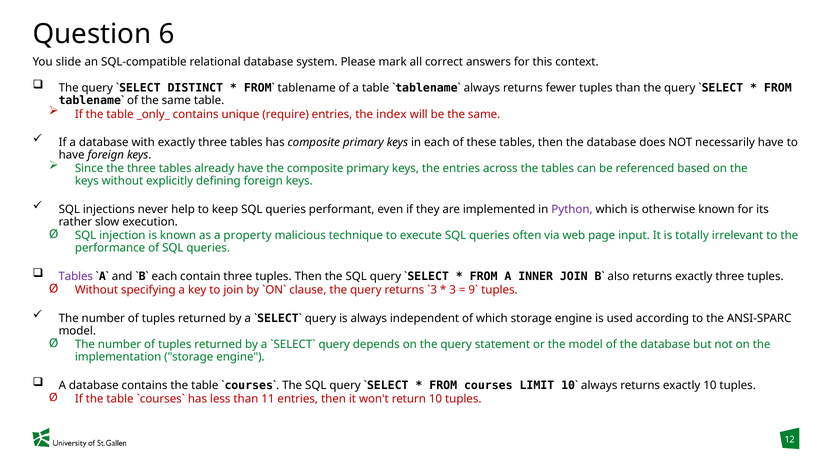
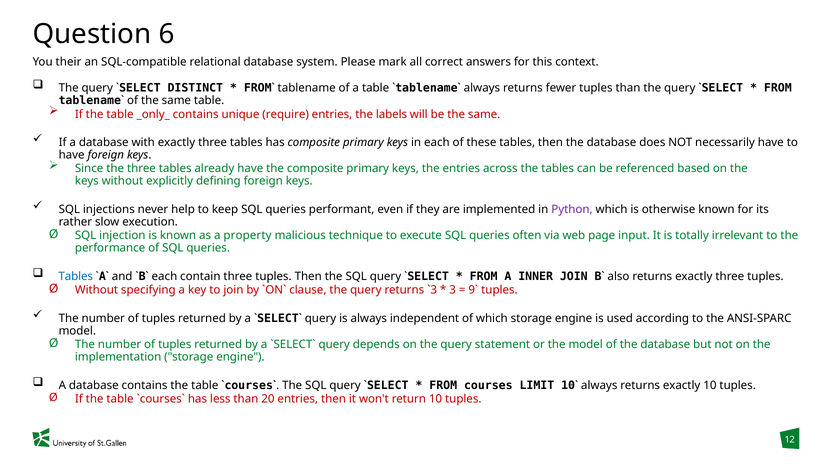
slide: slide -> their
index: index -> labels
Tables at (76, 277) colour: purple -> blue
11: 11 -> 20
